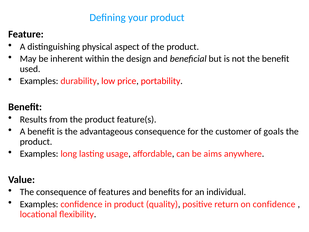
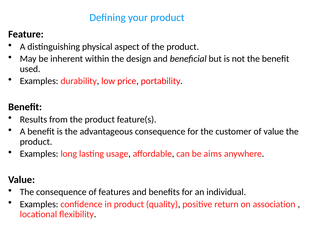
of goals: goals -> value
on confidence: confidence -> association
